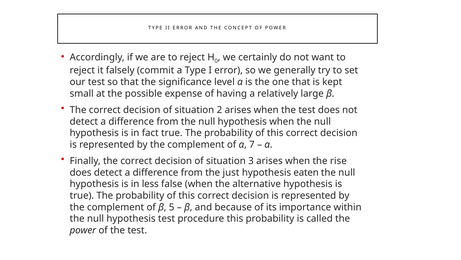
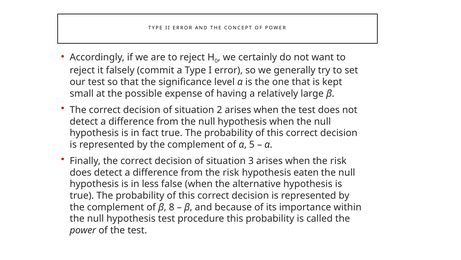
7: 7 -> 5
when the rise: rise -> risk
from the just: just -> risk
5: 5 -> 8
